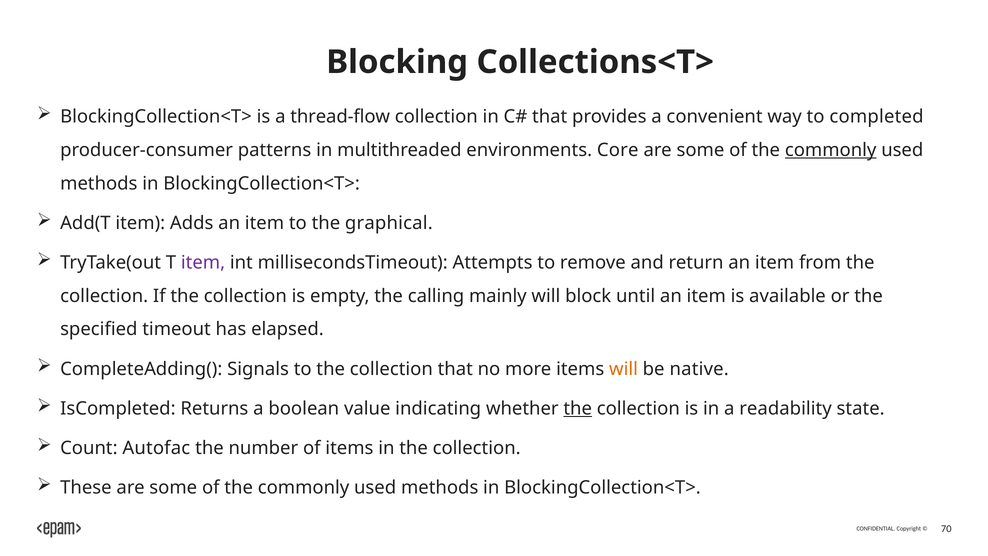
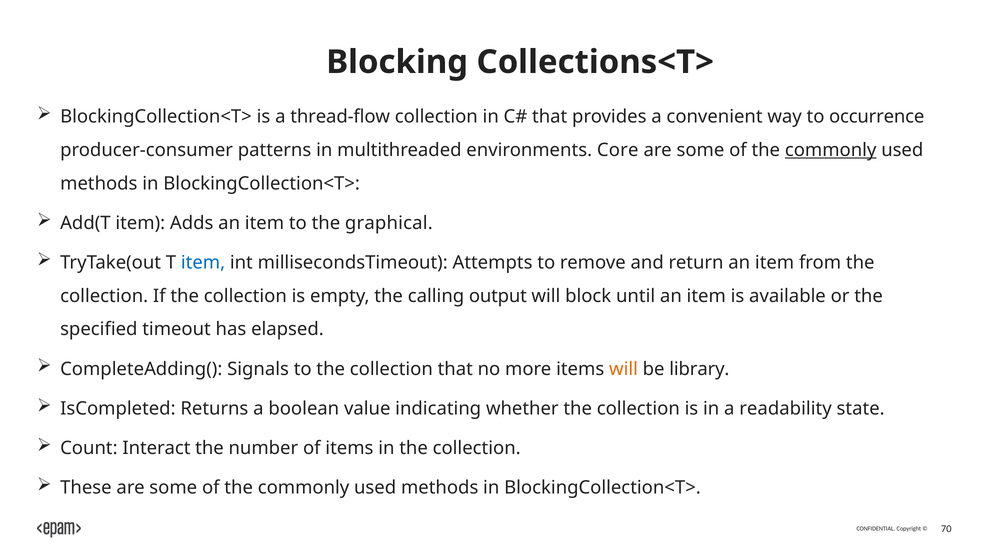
completed: completed -> occurrence
item at (203, 263) colour: purple -> blue
mainly: mainly -> output
native: native -> library
the at (578, 408) underline: present -> none
Autofac: Autofac -> Interact
